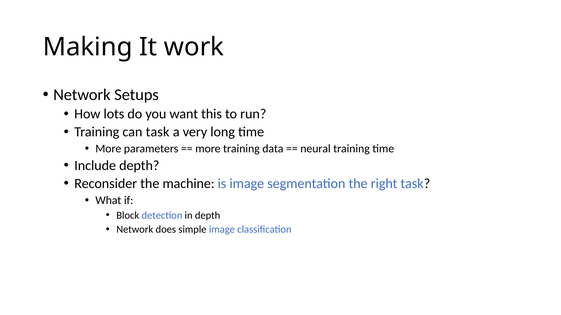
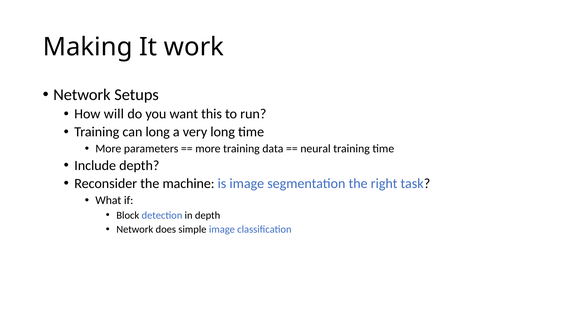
lots: lots -> will
can task: task -> long
